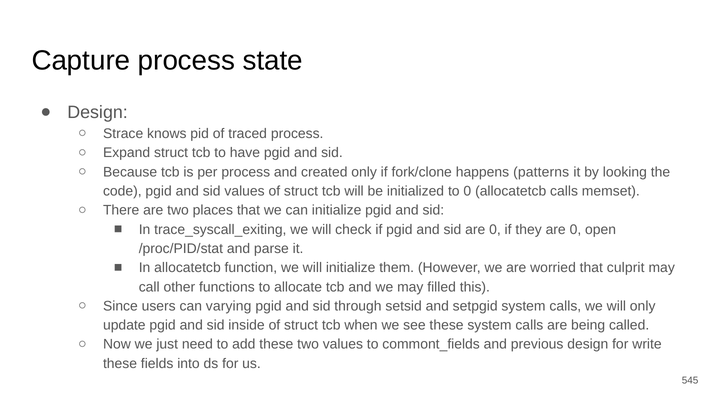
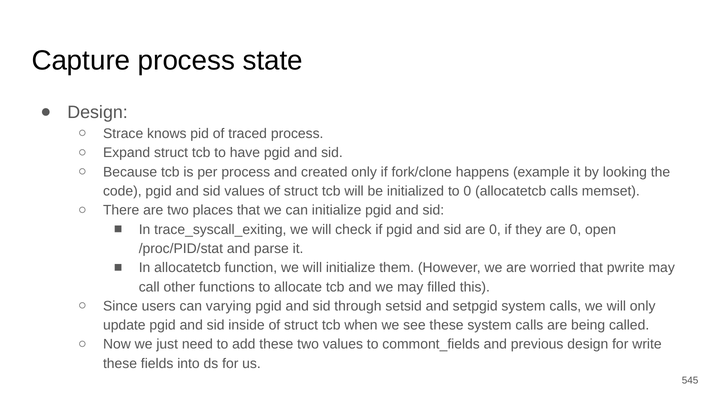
patterns: patterns -> example
culprit: culprit -> pwrite
